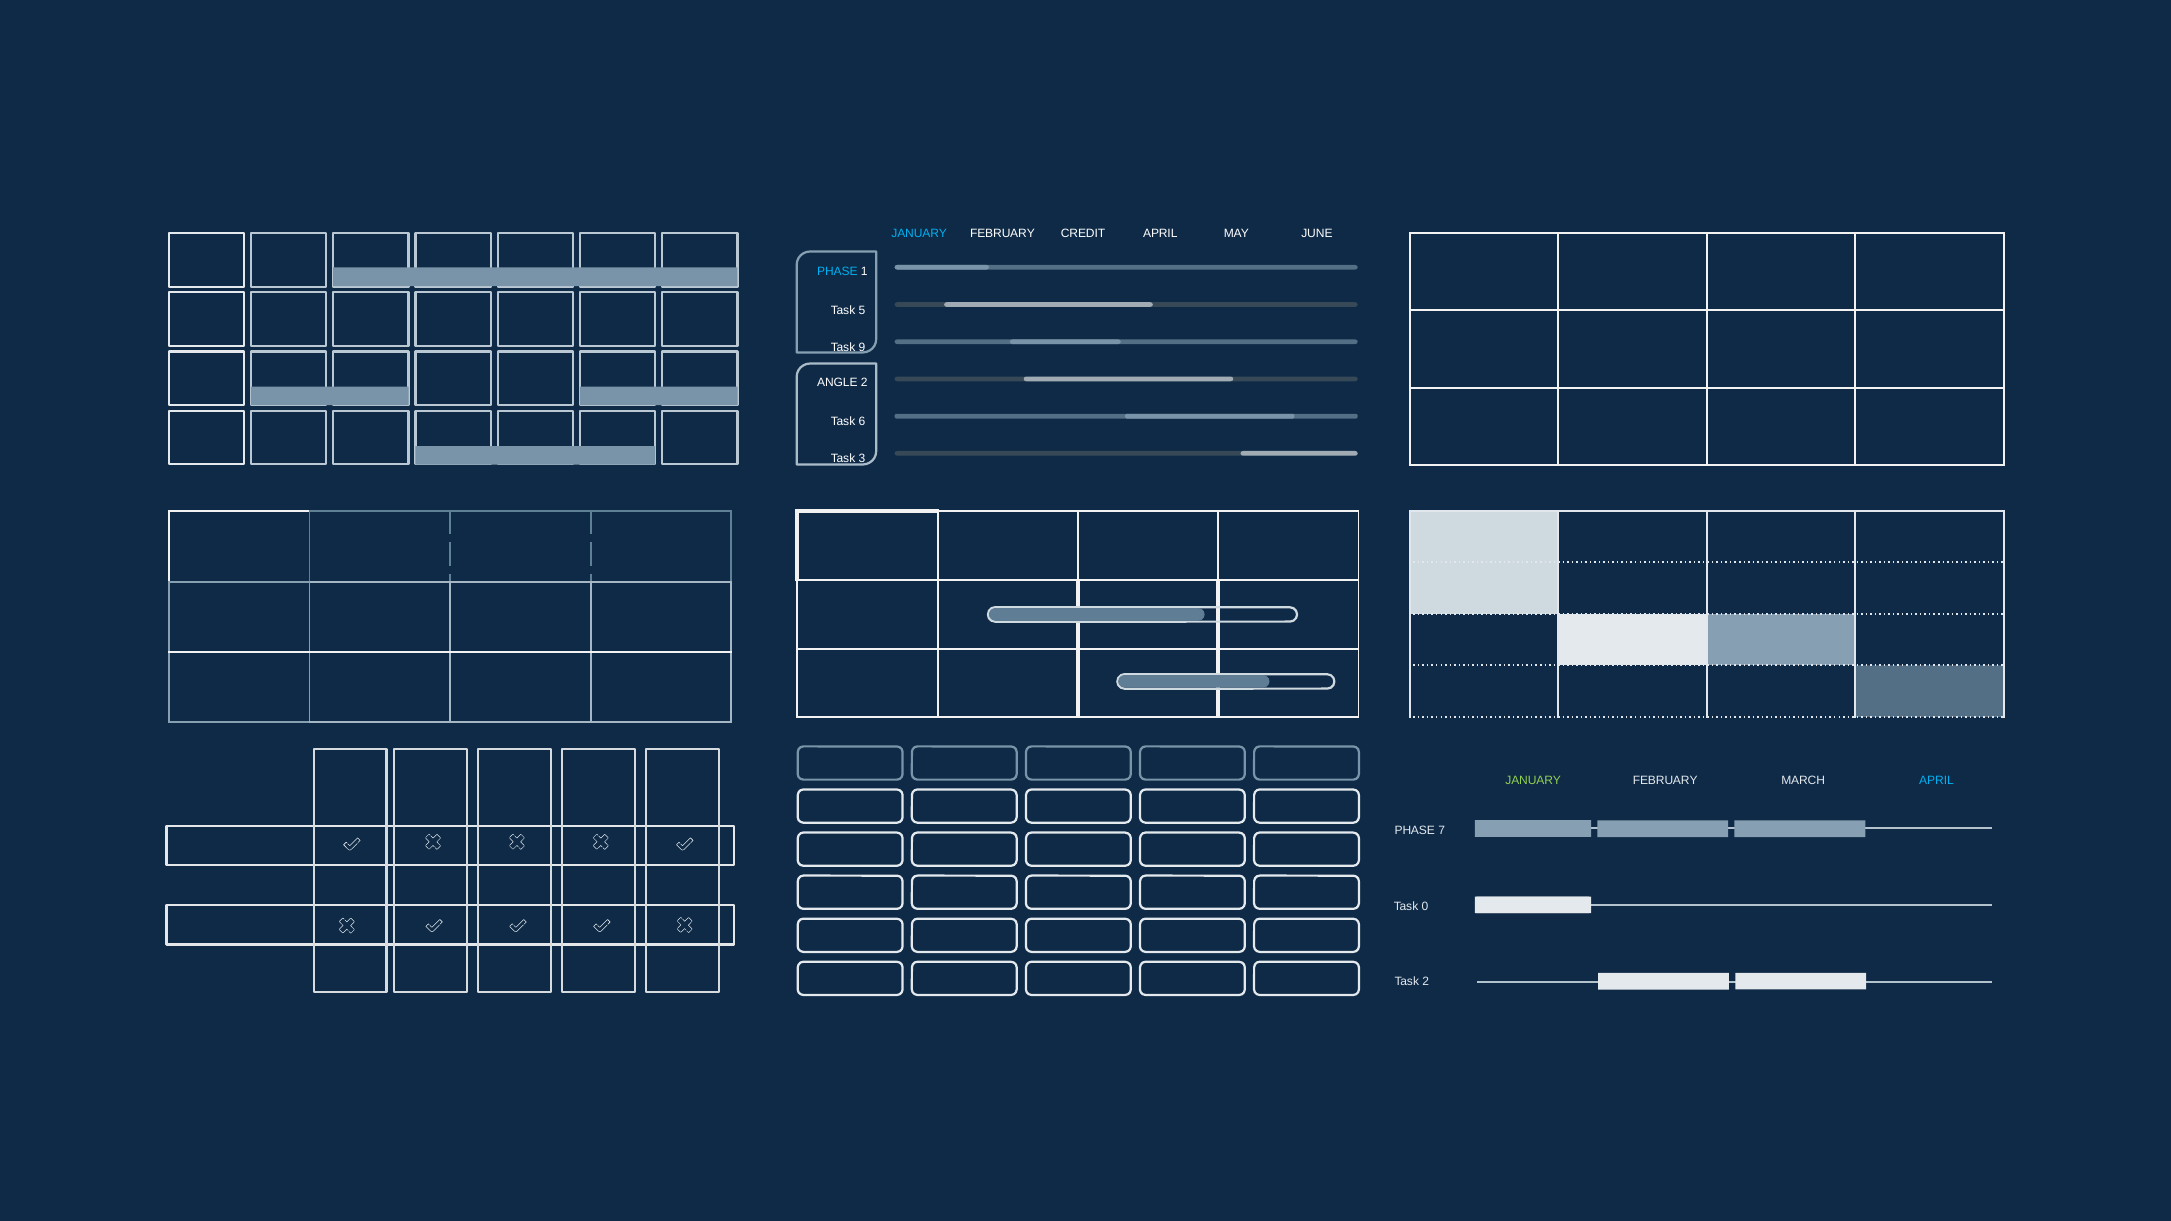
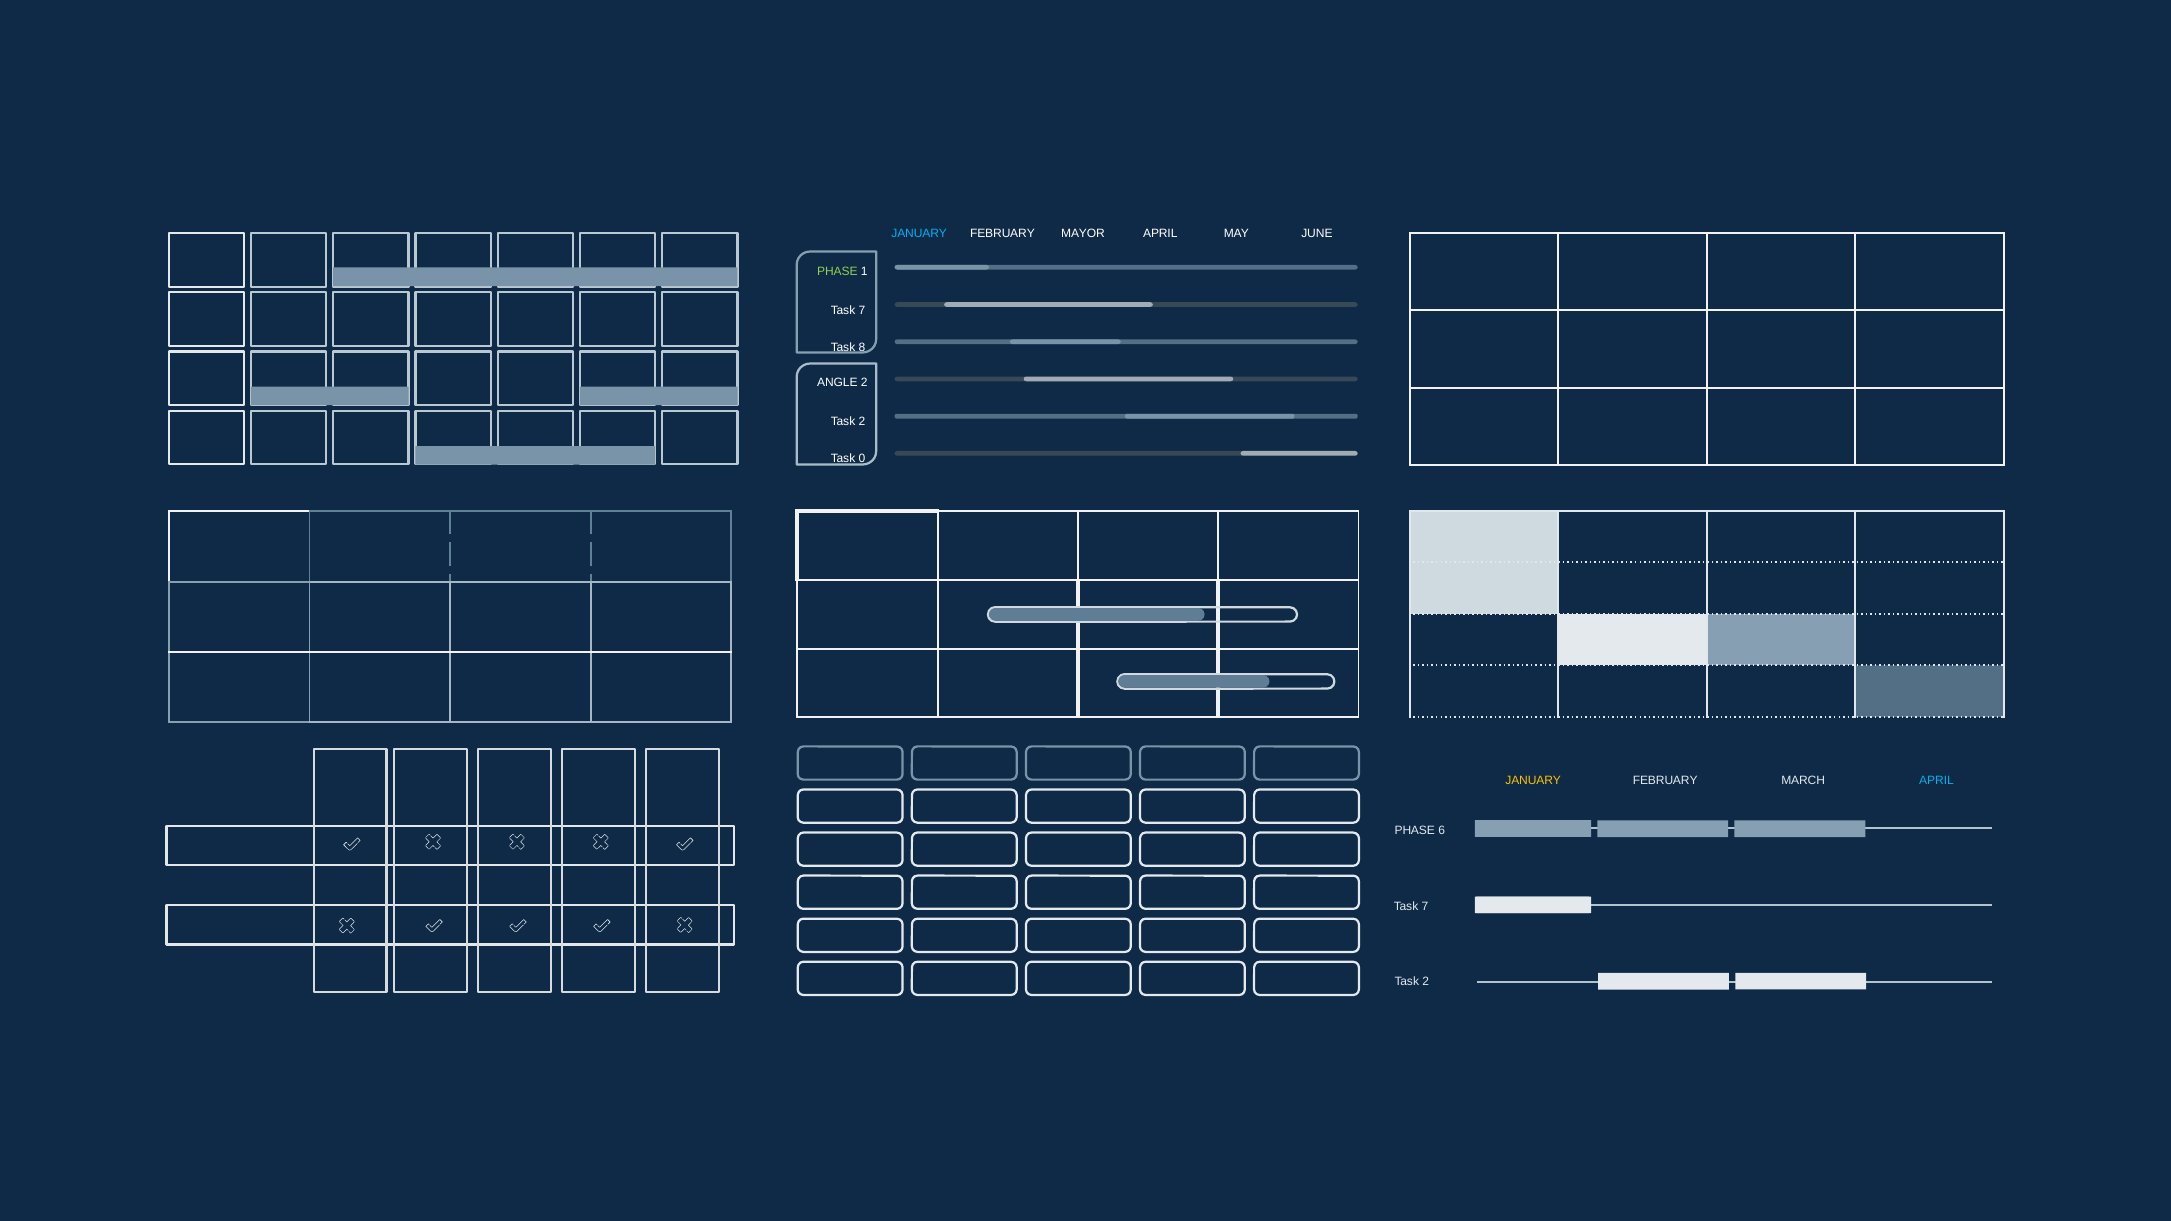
CREDIT: CREDIT -> MAYOR
PHASE at (837, 272) colour: light blue -> light green
5 at (862, 310): 5 -> 7
9: 9 -> 8
6 at (862, 422): 6 -> 2
3: 3 -> 0
JANUARY at (1533, 781) colour: light green -> yellow
7: 7 -> 6
0 at (1425, 907): 0 -> 7
